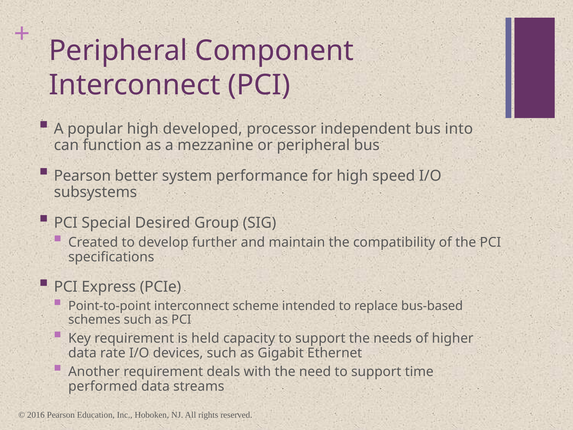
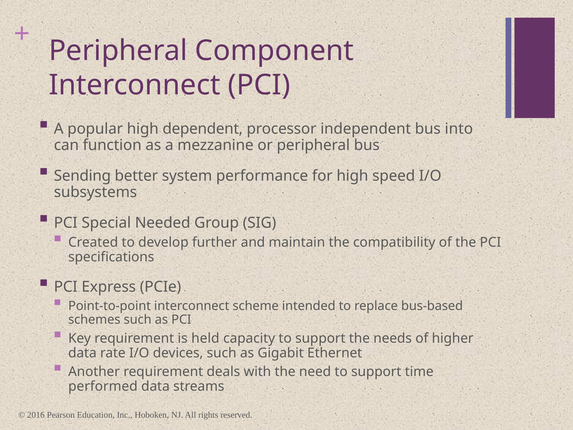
developed: developed -> dependent
Pearson at (82, 176): Pearson -> Sending
Desired: Desired -> Needed
